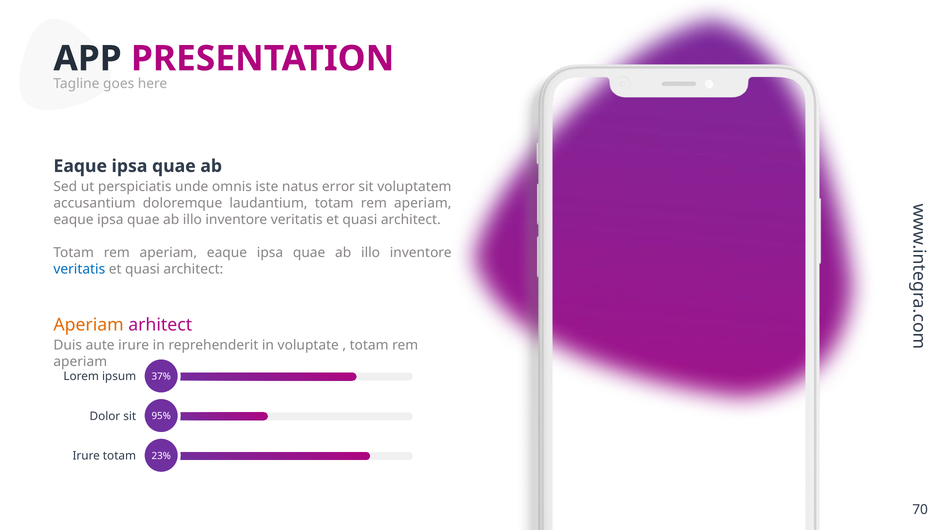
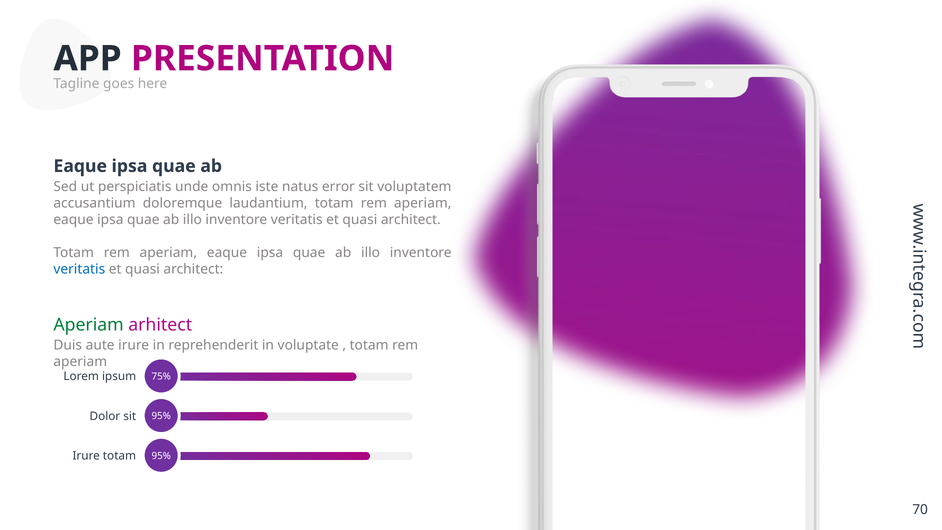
Aperiam at (89, 325) colour: orange -> green
37%: 37% -> 75%
23% at (161, 456): 23% -> 95%
